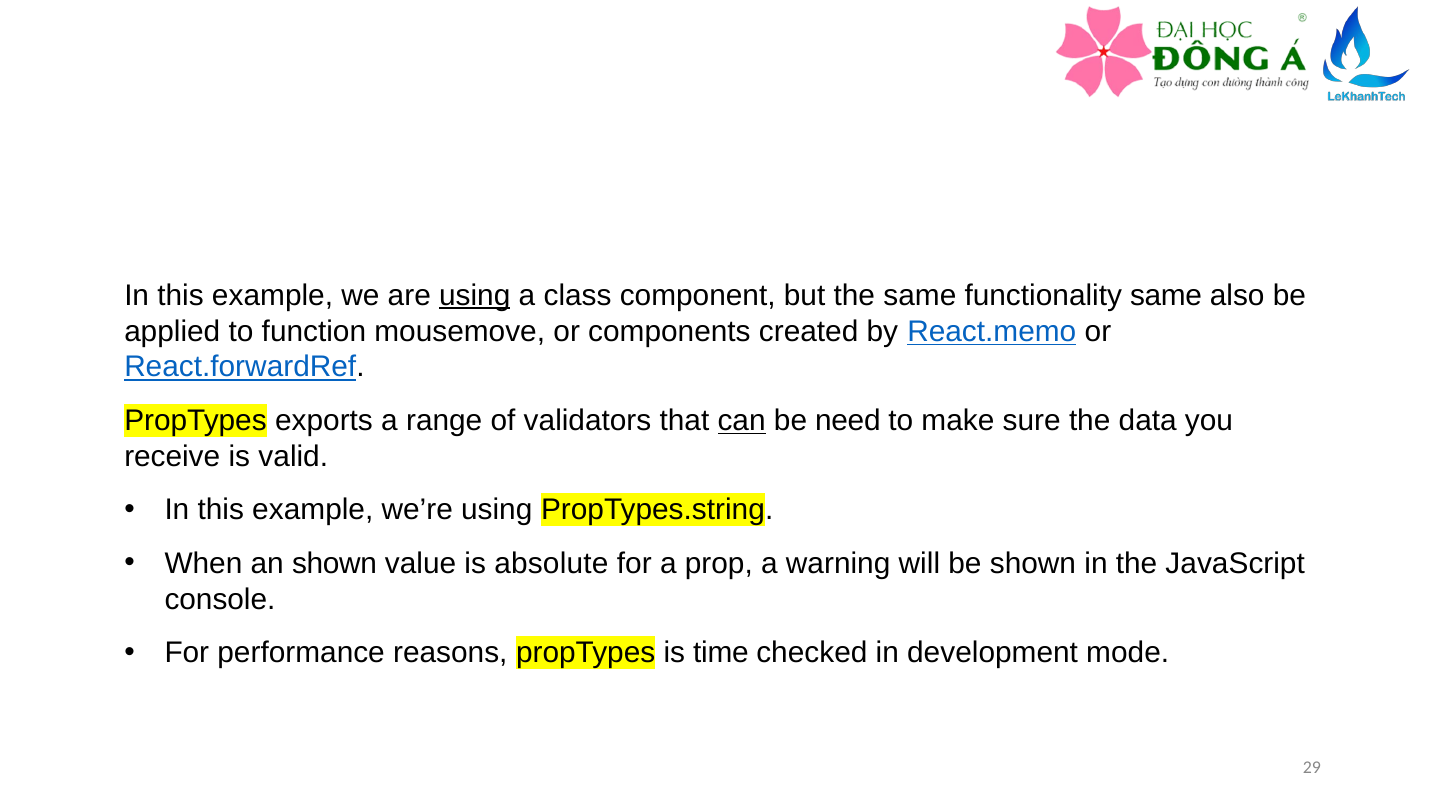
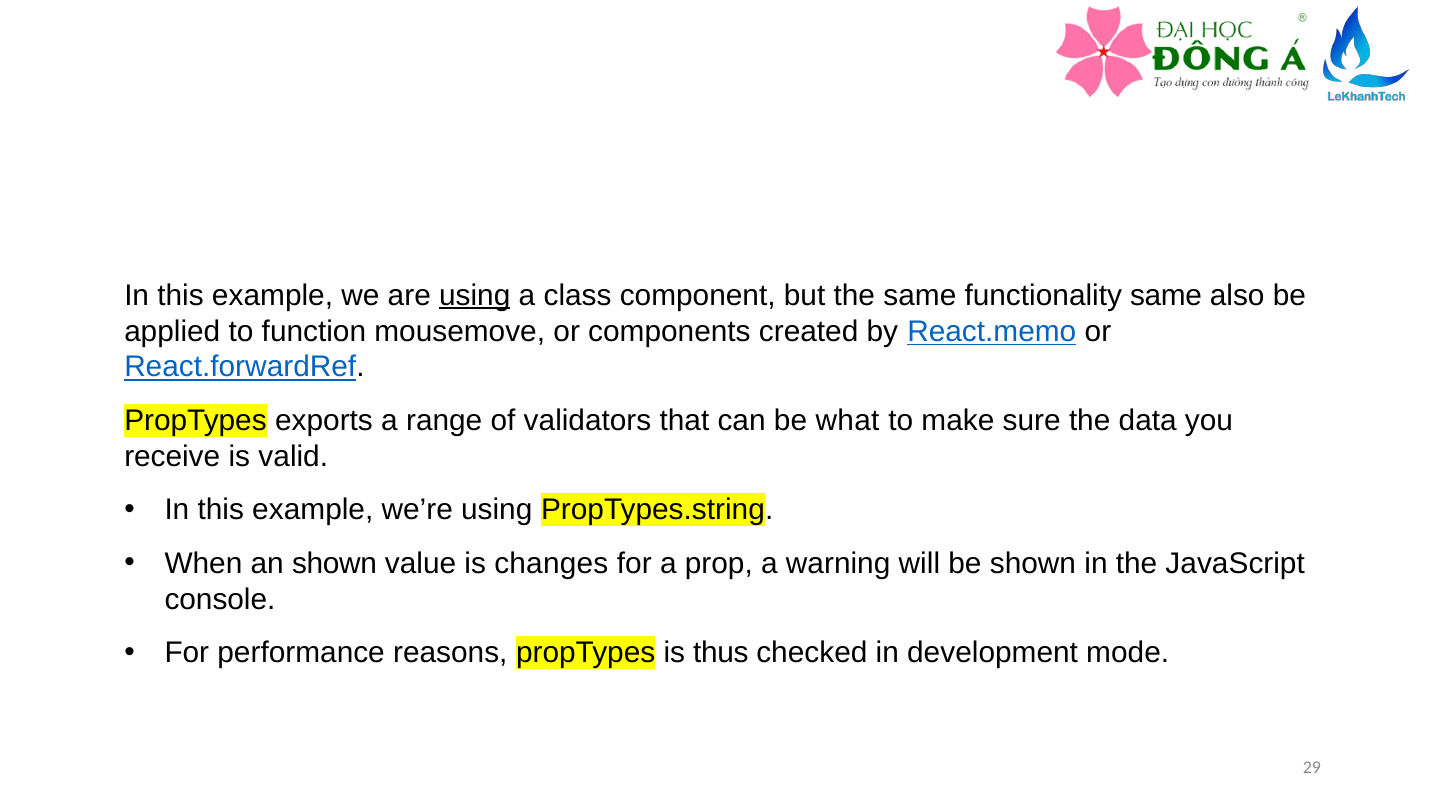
can underline: present -> none
need: need -> what
absolute: absolute -> changes
time: time -> thus
